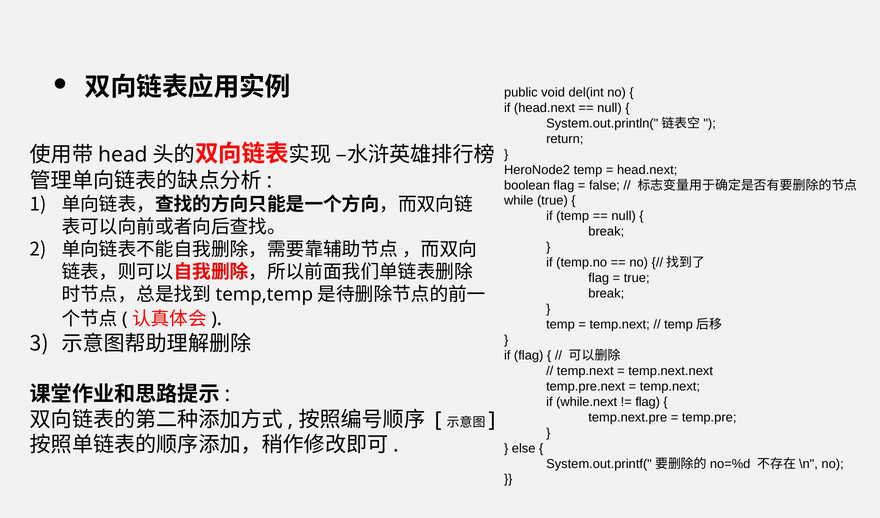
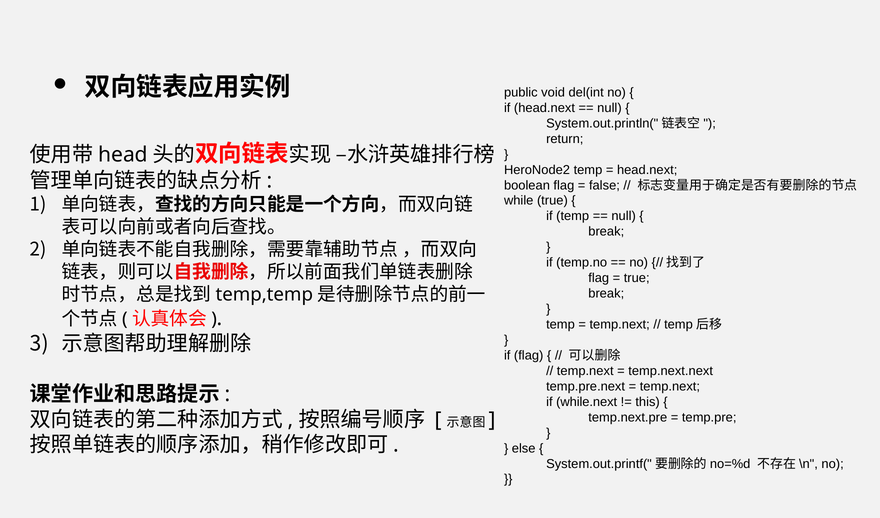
flag at (648, 402): flag -> this
